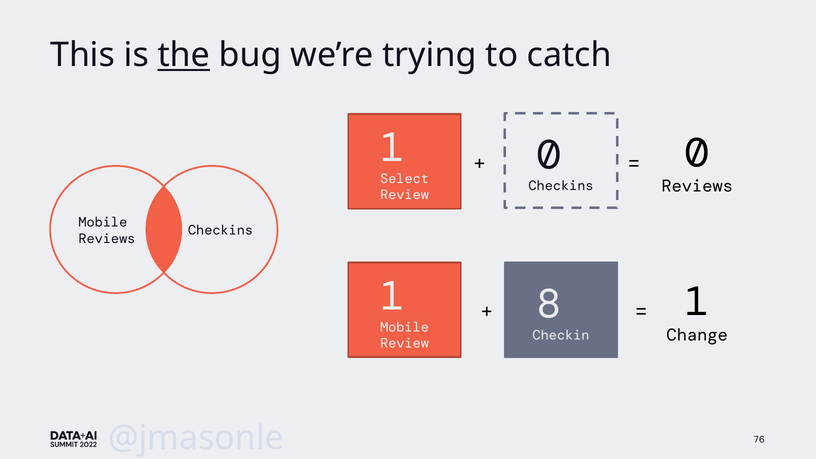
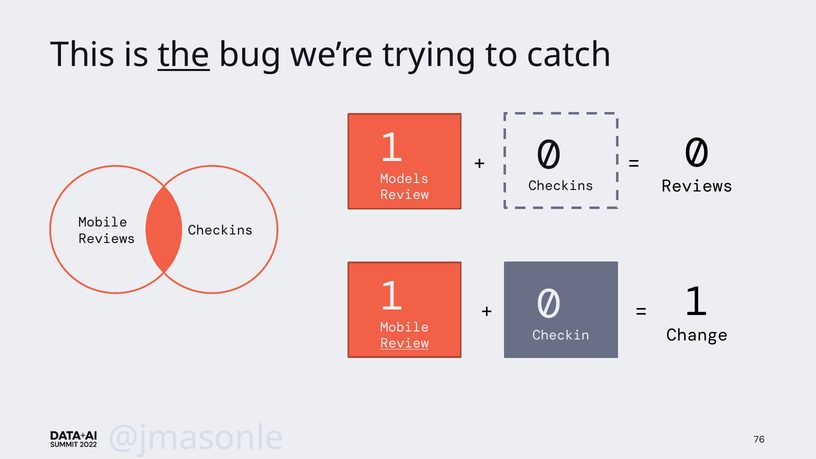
Select: Select -> Models
8 at (549, 305): 8 -> 0
Review at (405, 343) underline: none -> present
